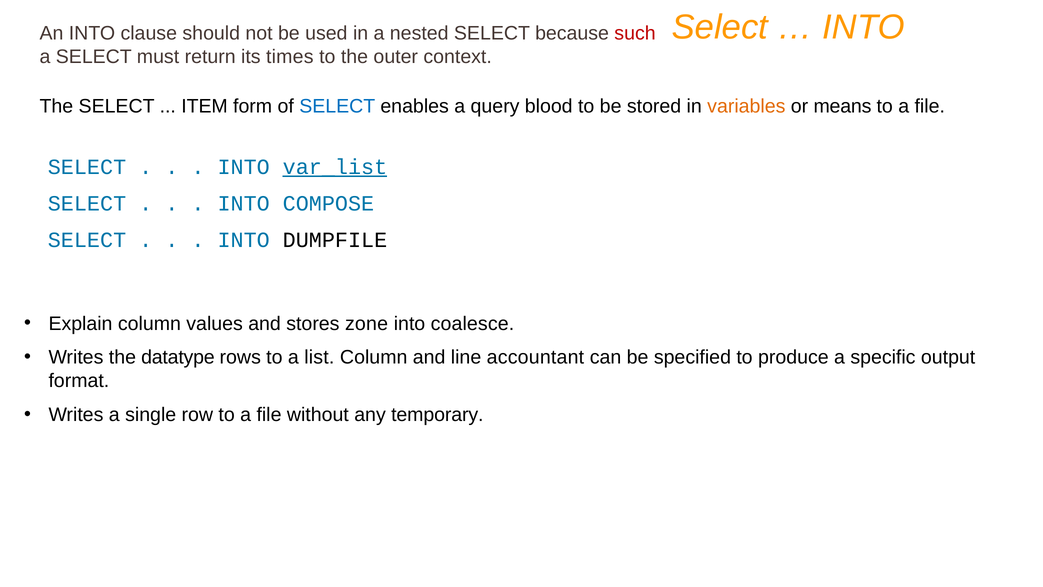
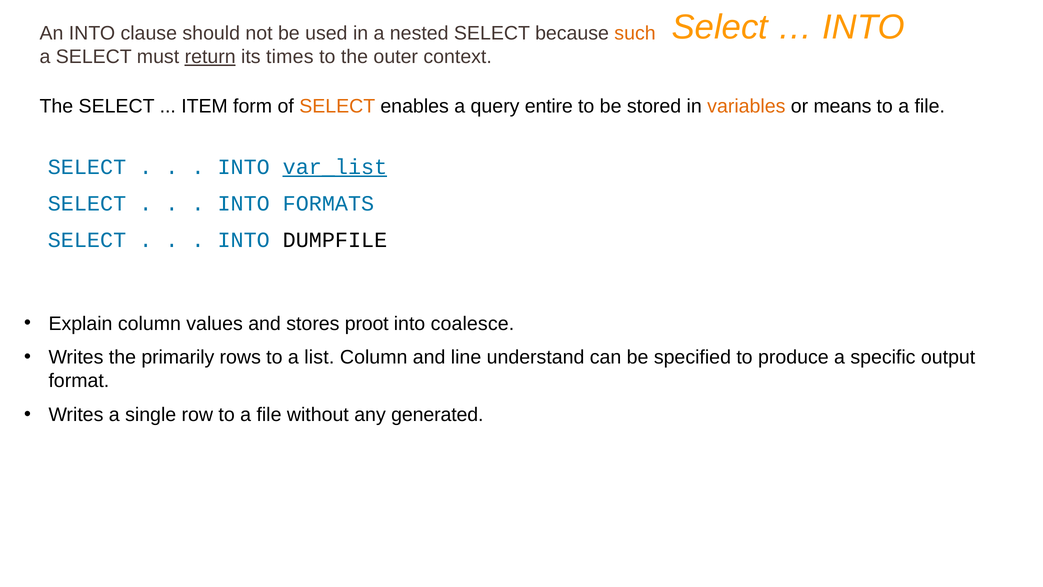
such colour: red -> orange
return underline: none -> present
SELECT at (337, 106) colour: blue -> orange
blood: blood -> entire
COMPOSE: COMPOSE -> FORMATS
zone: zone -> proot
datatype: datatype -> primarily
accountant: accountant -> understand
temporary: temporary -> generated
